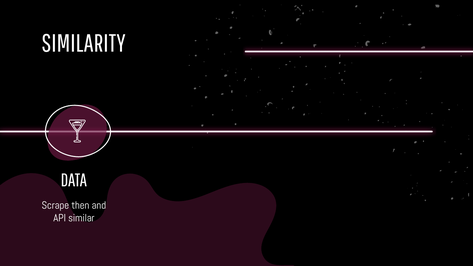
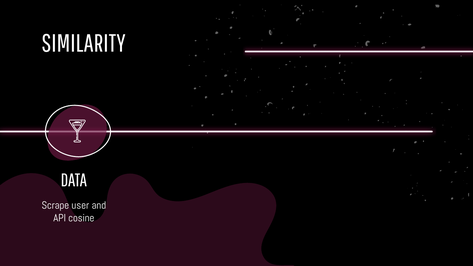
then: then -> user
similar: similar -> cosine
